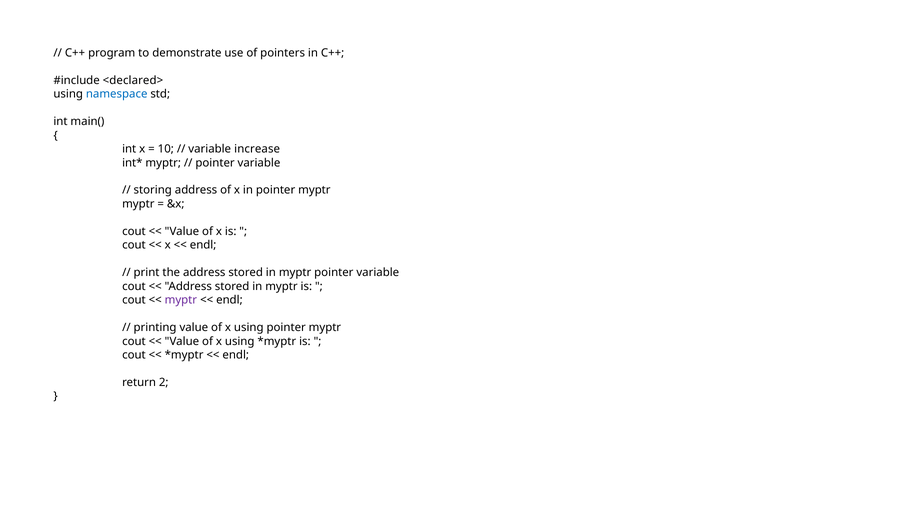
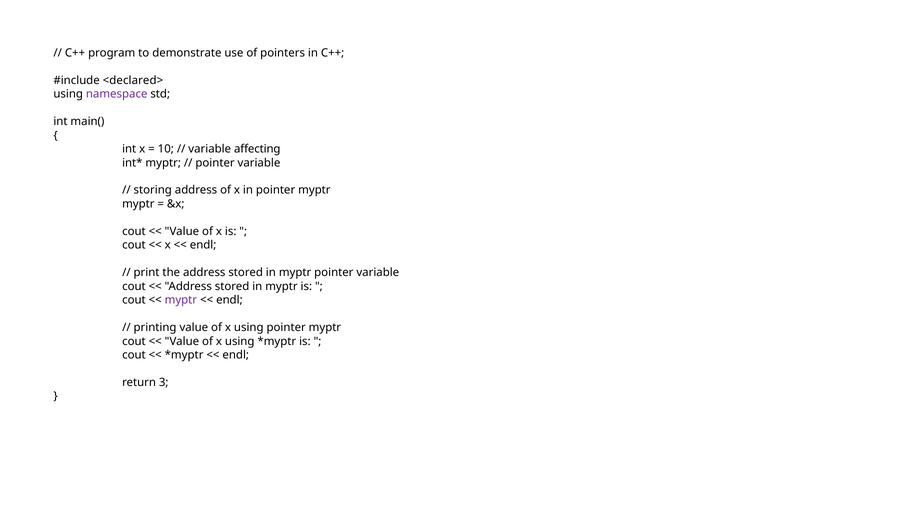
namespace colour: blue -> purple
increase: increase -> affecting
2: 2 -> 3
